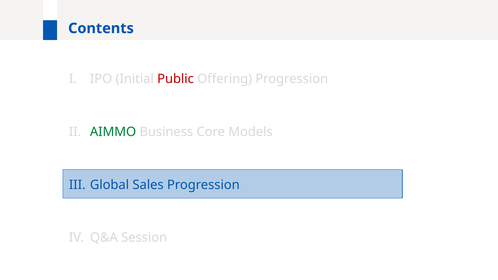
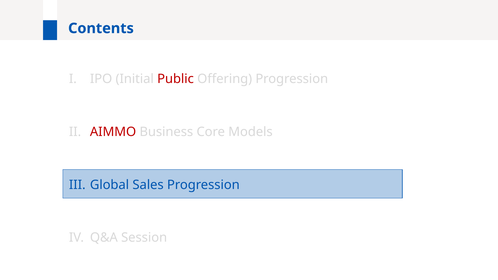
AIMMO colour: green -> red
